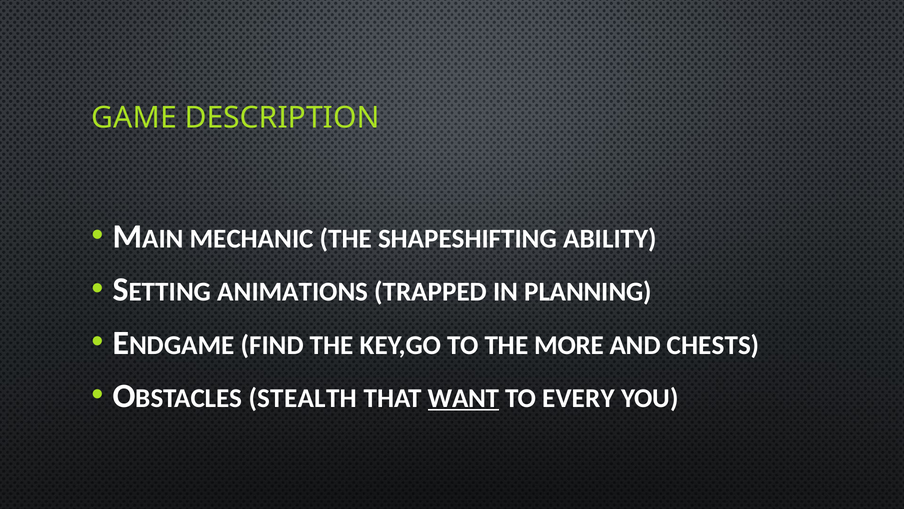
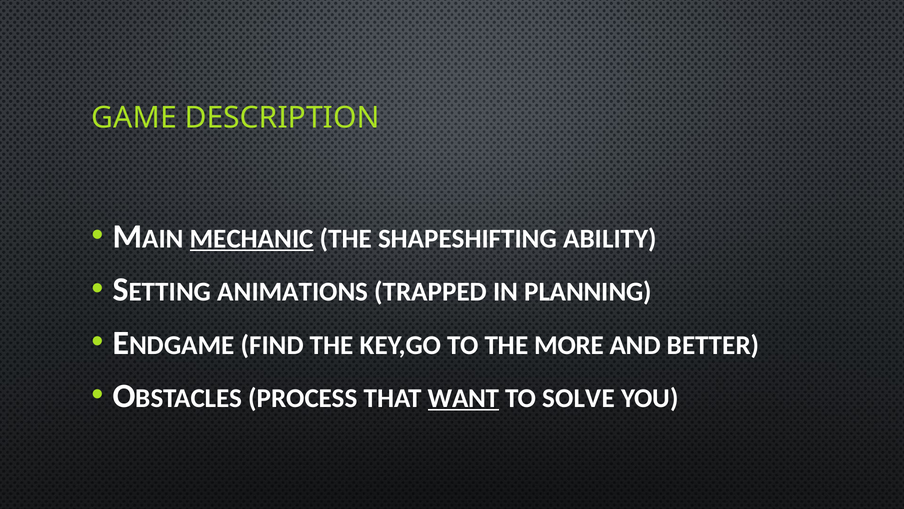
MECHANIC underline: none -> present
CHESTS: CHESTS -> BETTER
STEALTH: STEALTH -> PROCESS
EVERY: EVERY -> SOLVE
